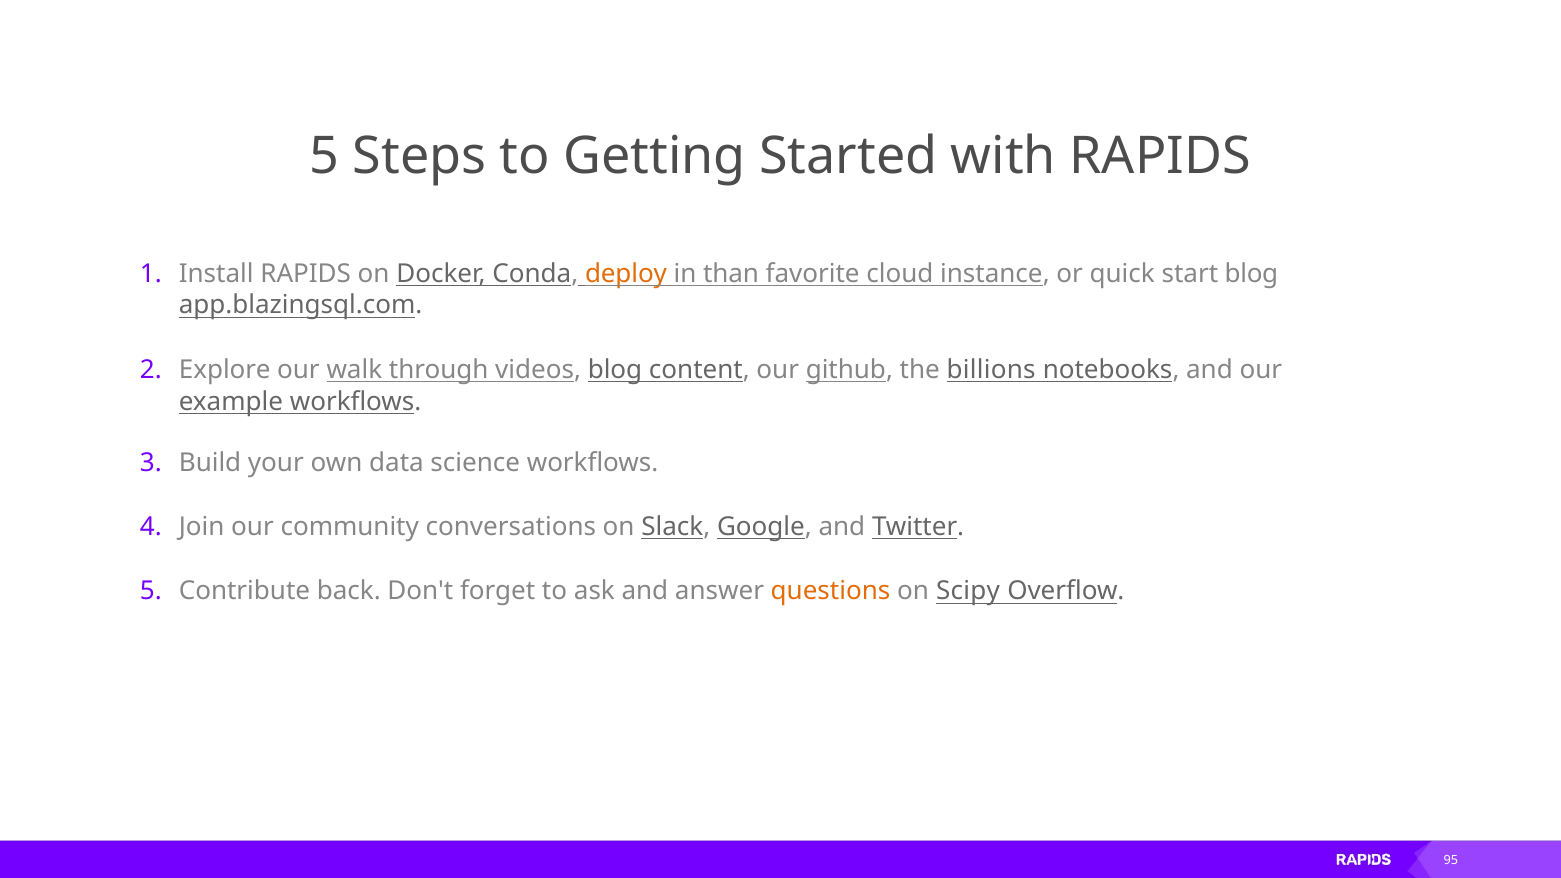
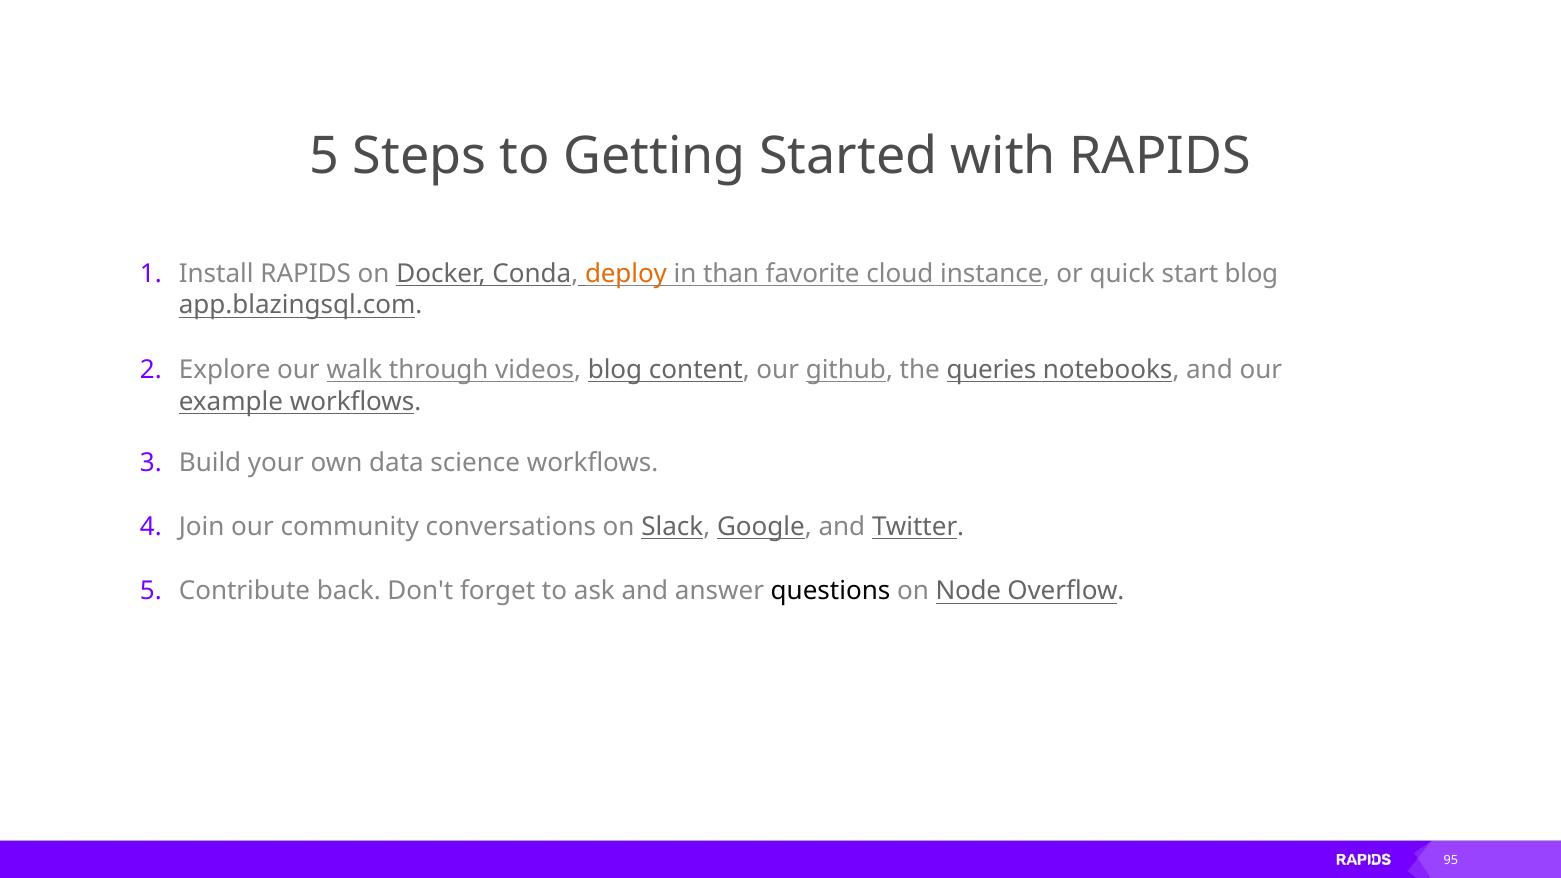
billions: billions -> queries
questions colour: orange -> black
Scipy: Scipy -> Node
